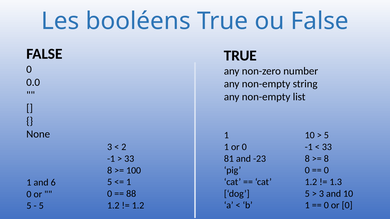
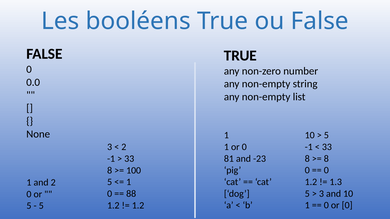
and 6: 6 -> 2
